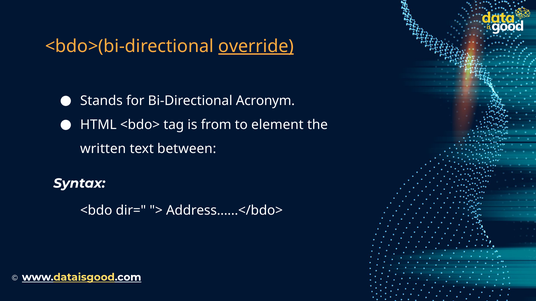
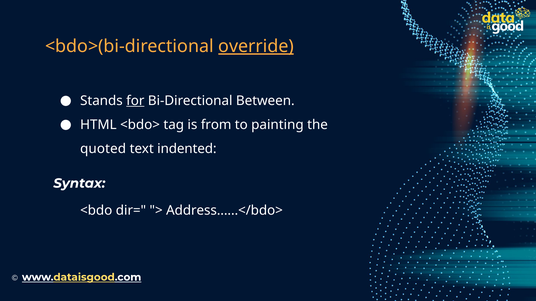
for underline: none -> present
Acronym: Acronym -> Between
element: element -> painting
written: written -> quoted
between: between -> indented
